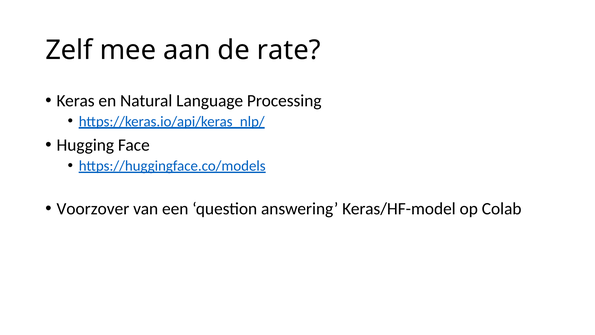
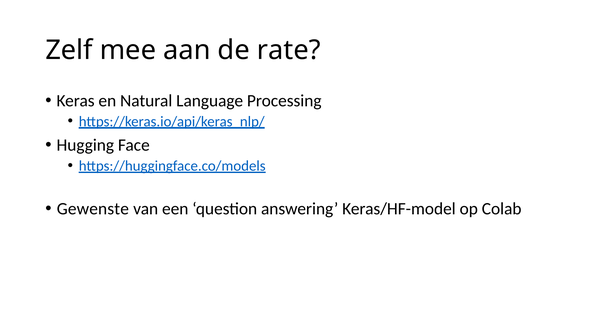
Voorzover: Voorzover -> Gewenste
